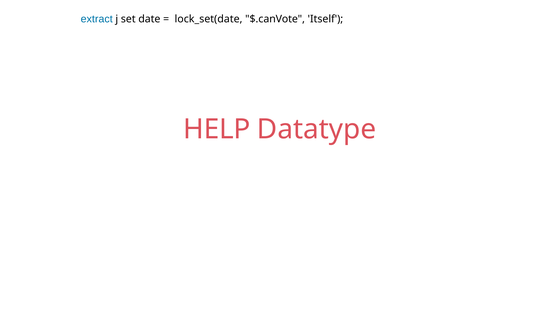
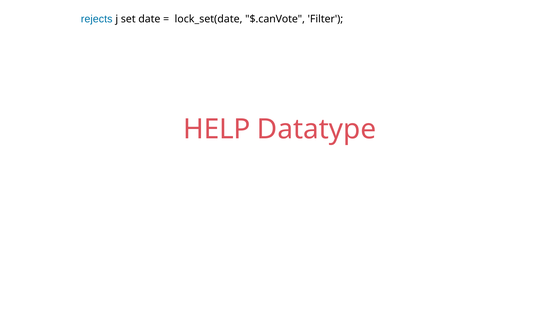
extract: extract -> rejects
Itself: Itself -> Filter
